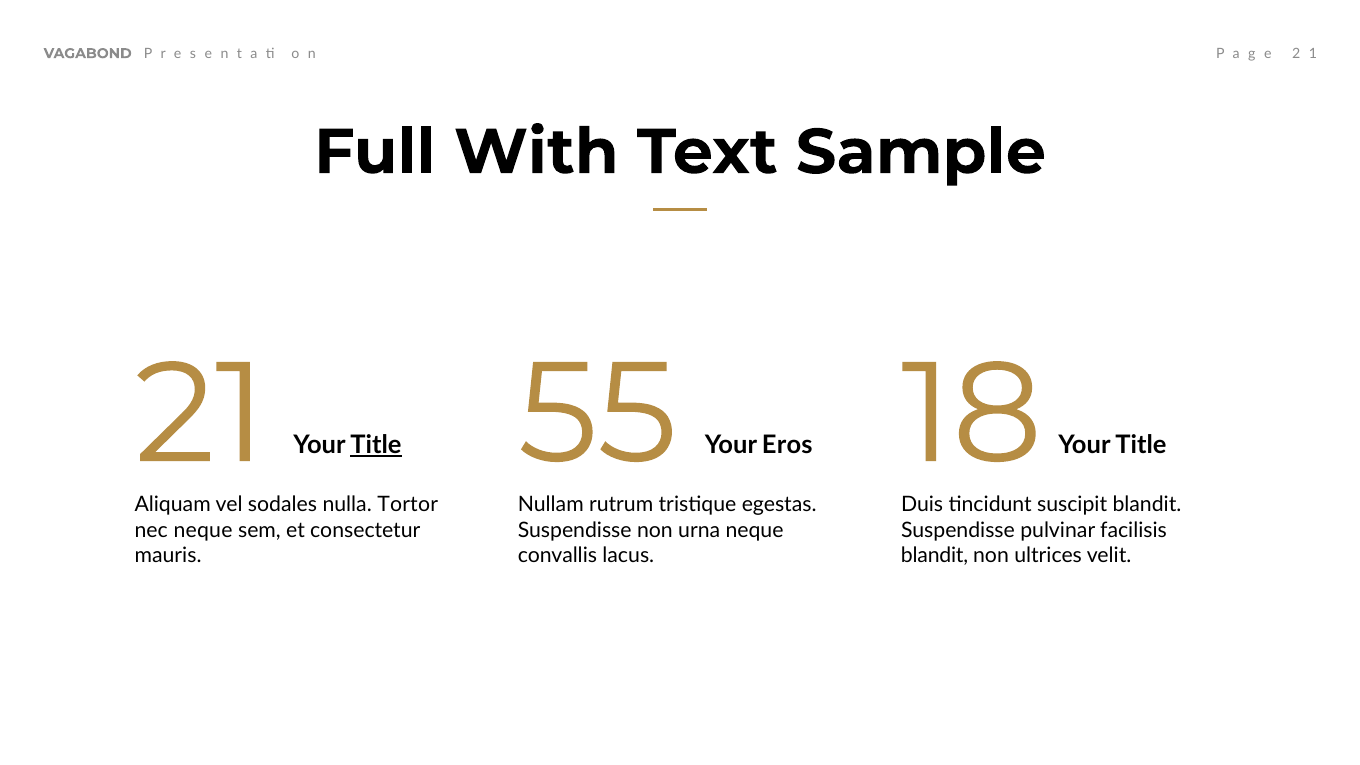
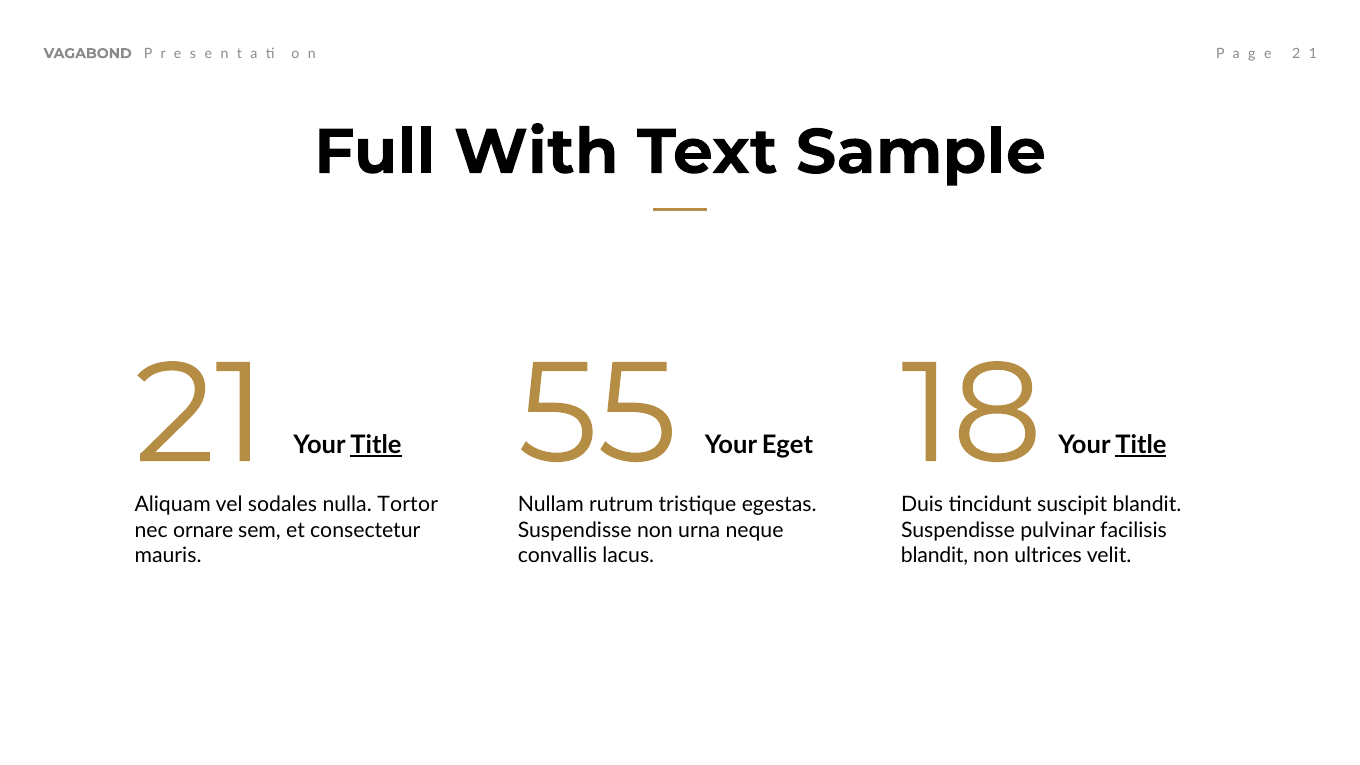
Eros: Eros -> Eget
Title at (1141, 445) underline: none -> present
nec neque: neque -> ornare
